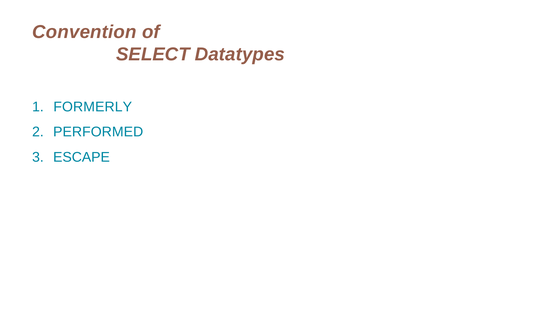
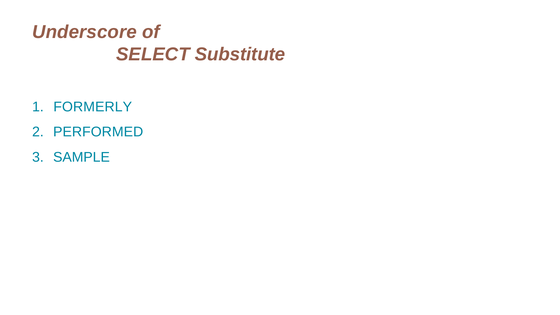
Convention: Convention -> Underscore
Datatypes: Datatypes -> Substitute
ESCAPE: ESCAPE -> SAMPLE
